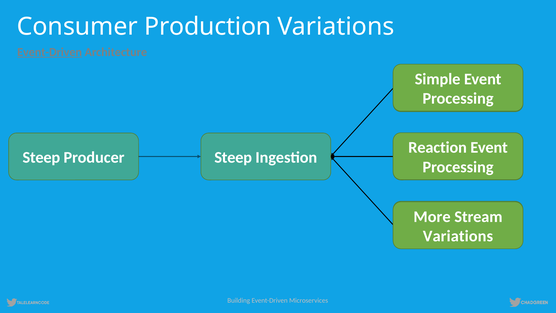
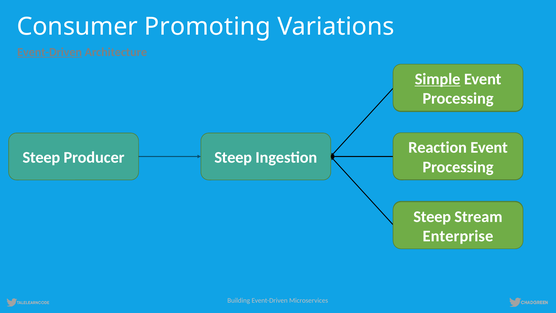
Production: Production -> Promoting
Simple underline: none -> present
More at (432, 217): More -> Steep
Variations at (458, 236): Variations -> Enterprise
